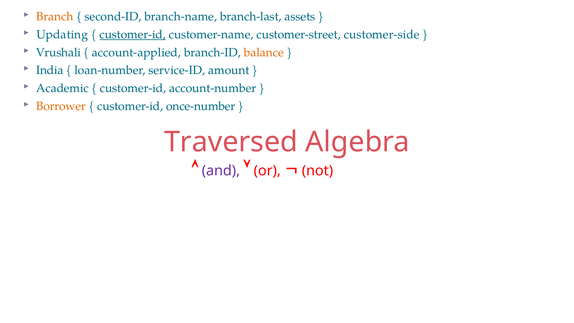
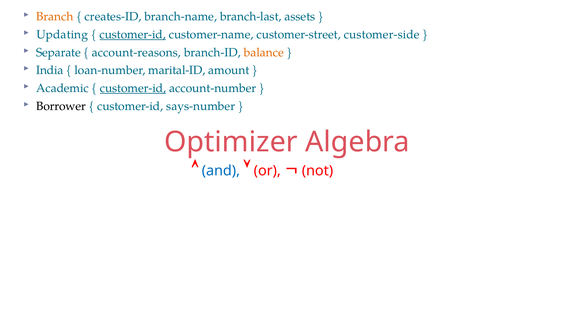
second-ID: second-ID -> creates-ID
Vrushali: Vrushali -> Separate
account-applied: account-applied -> account-reasons
service-ID: service-ID -> marital-ID
customer-id at (133, 88) underline: none -> present
Borrower colour: orange -> black
once-number: once-number -> says-number
Traversed: Traversed -> Optimizer
and colour: purple -> blue
